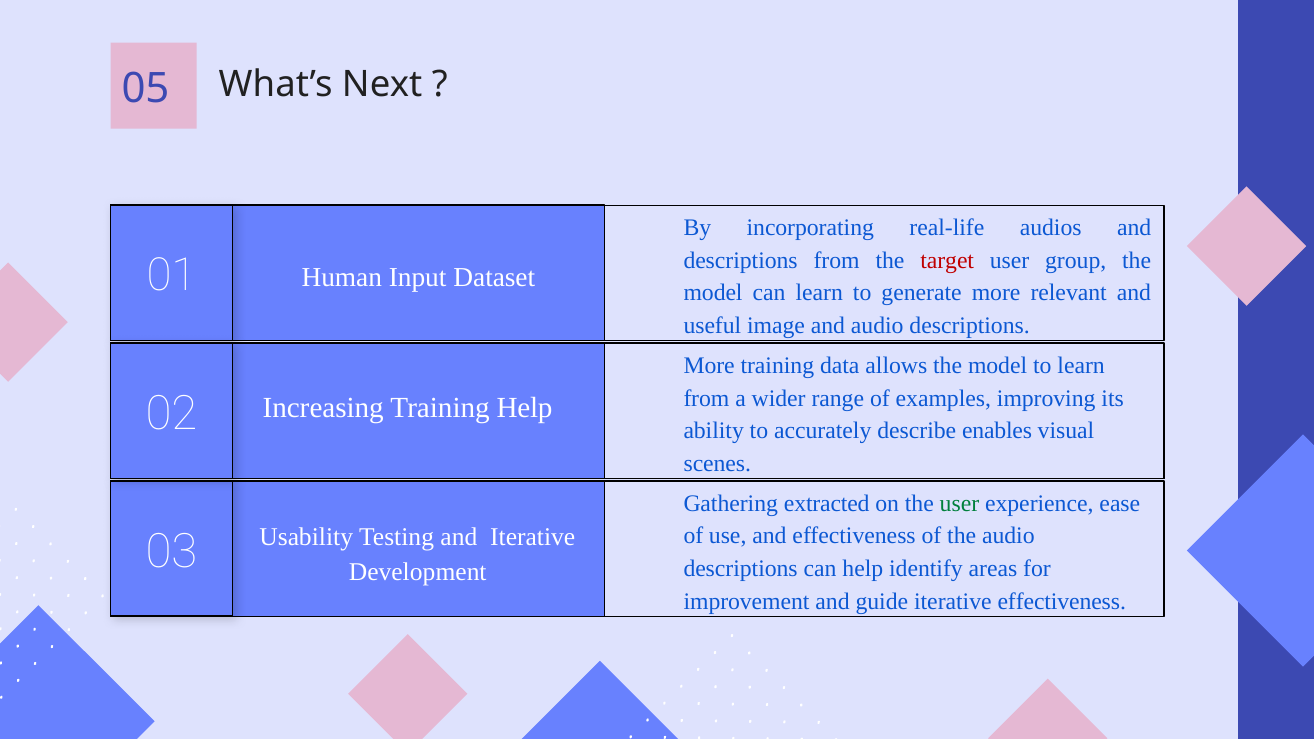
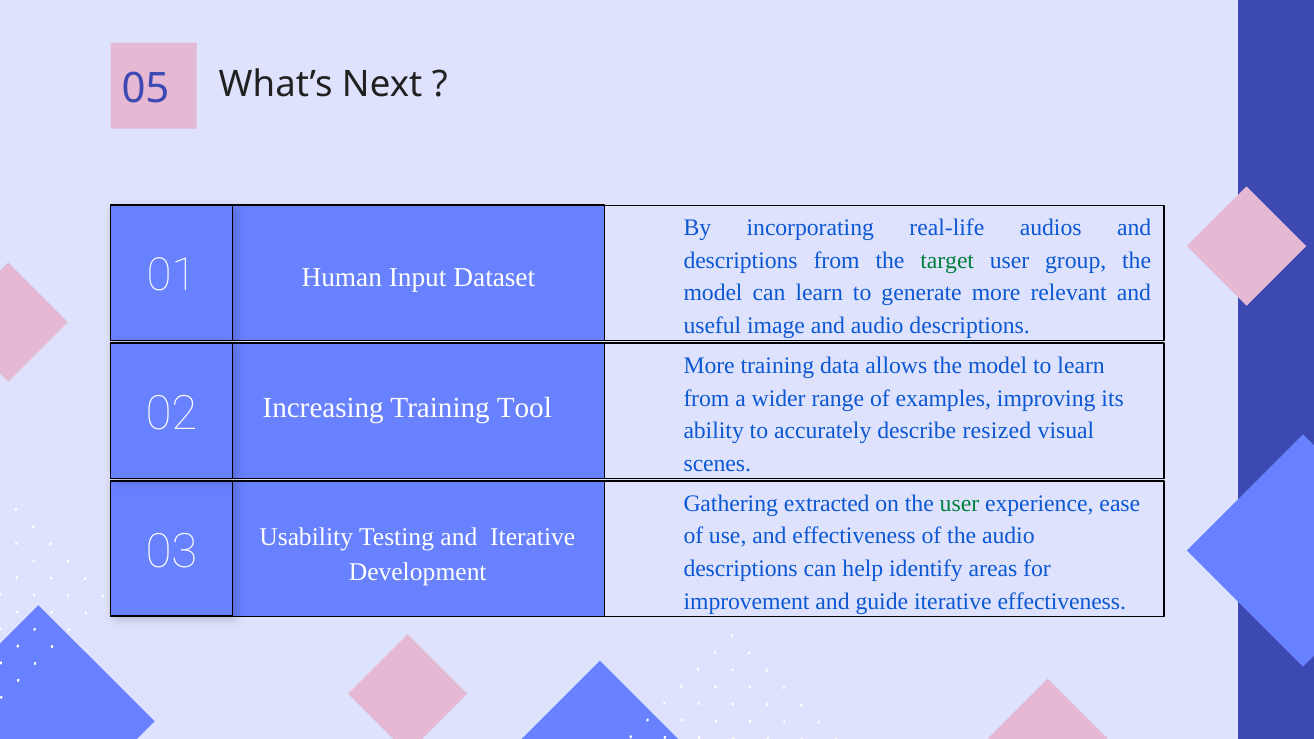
target colour: red -> green
Training Help: Help -> Tool
enables: enables -> resized
